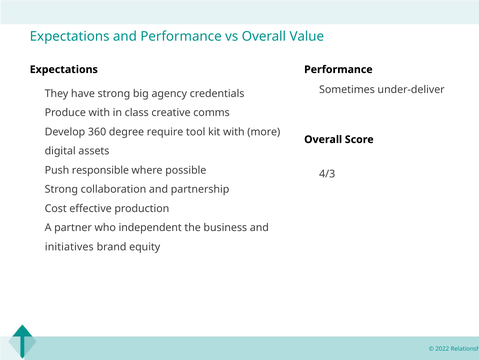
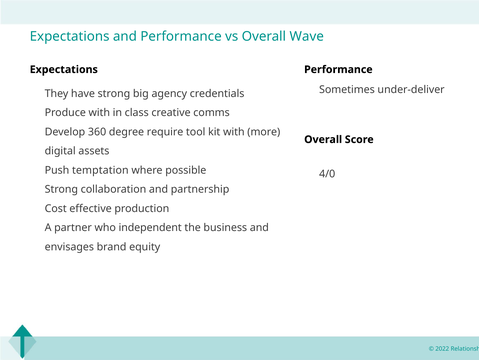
Value: Value -> Wave
responsible: responsible -> temptation
4/3: 4/3 -> 4/0
initiatives: initiatives -> envisages
